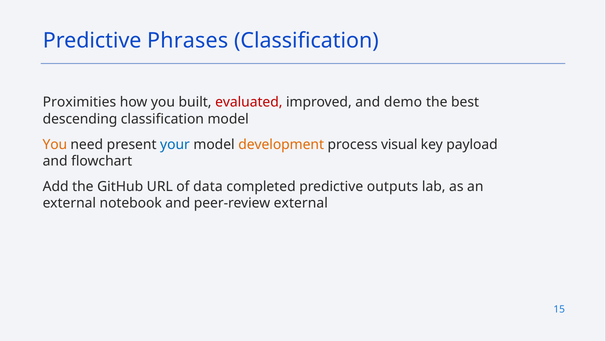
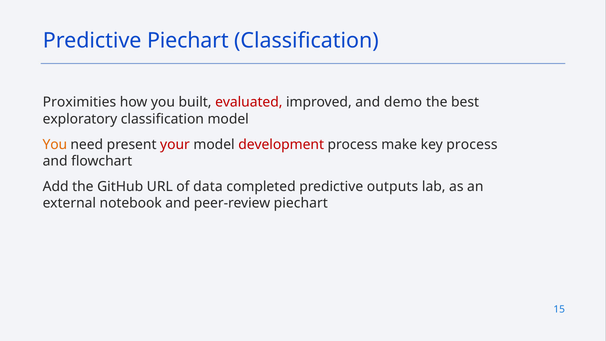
Predictive Phrases: Phrases -> Piechart
descending: descending -> exploratory
your colour: blue -> red
development colour: orange -> red
visual: visual -> make
key payload: payload -> process
peer-review external: external -> piechart
